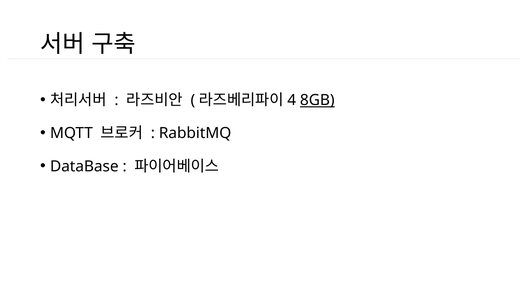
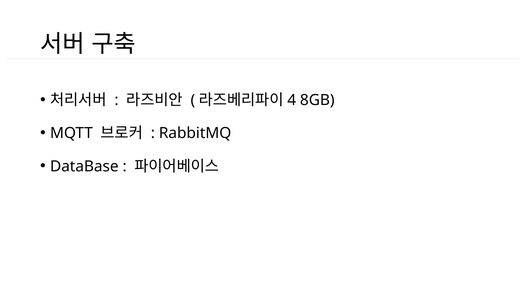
8GB underline: present -> none
